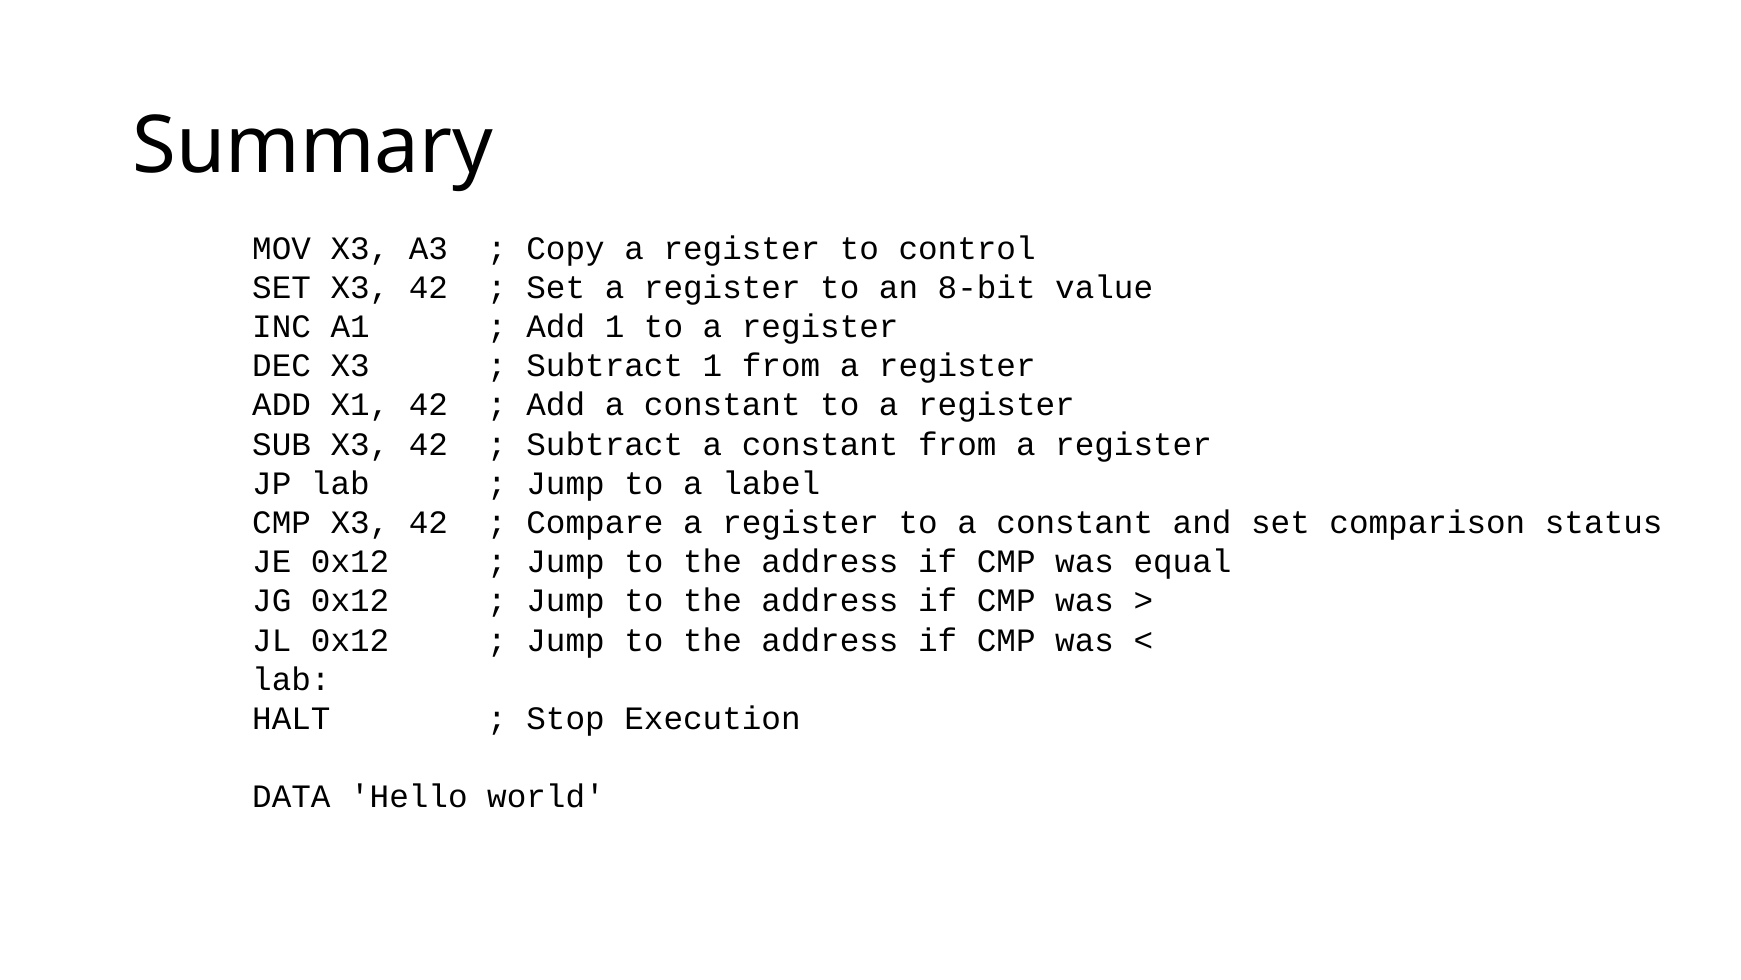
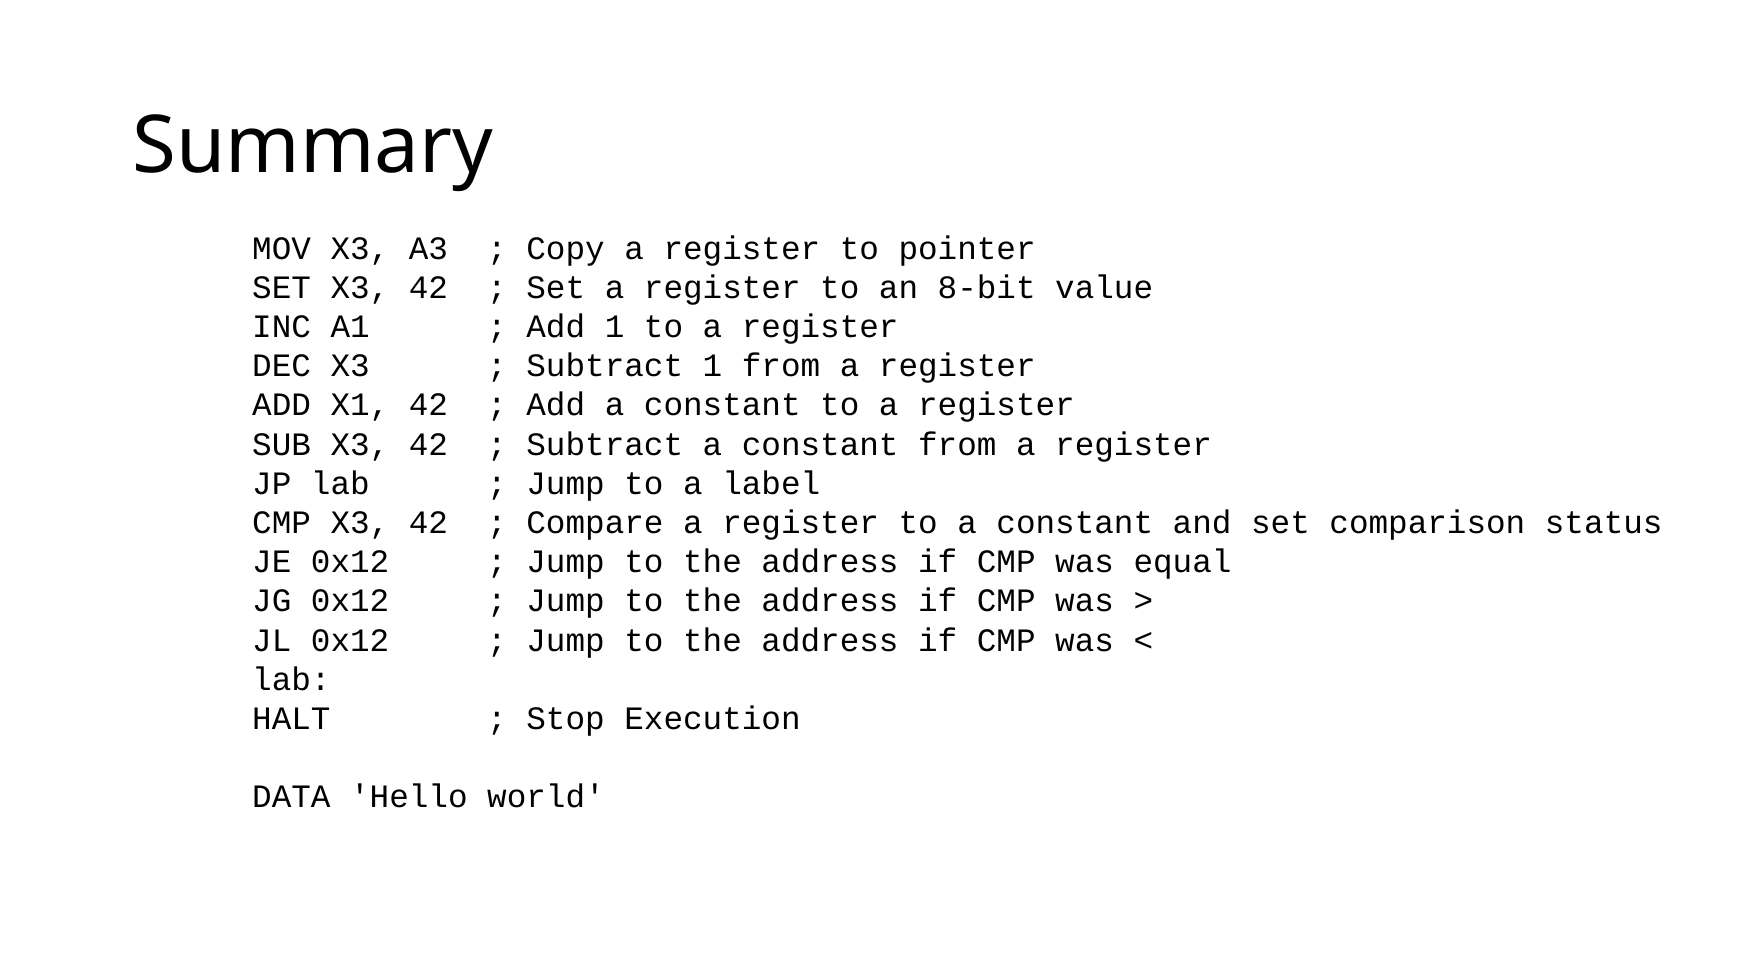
control: control -> pointer
